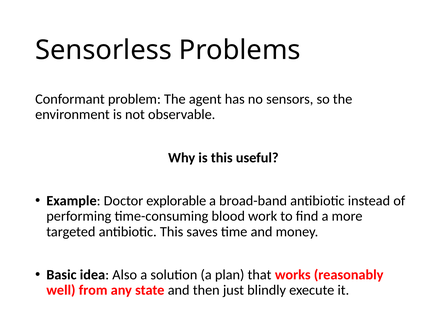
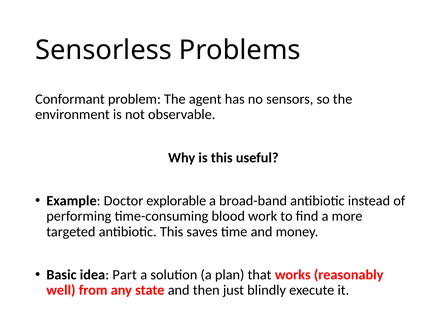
Also: Also -> Part
